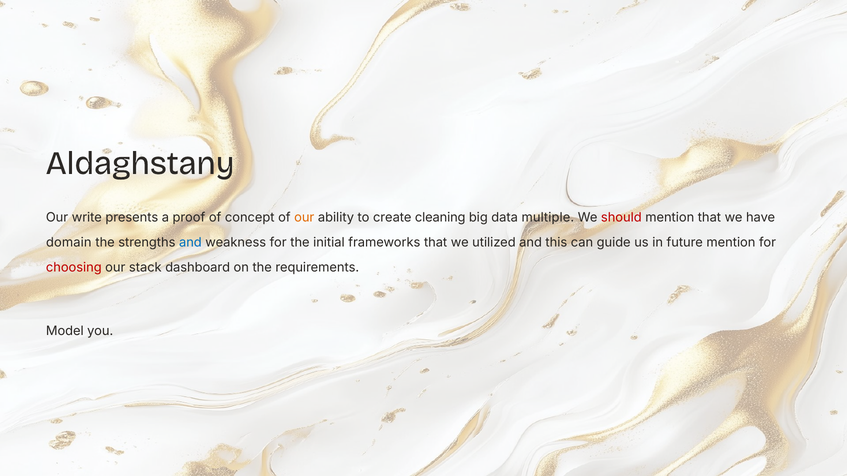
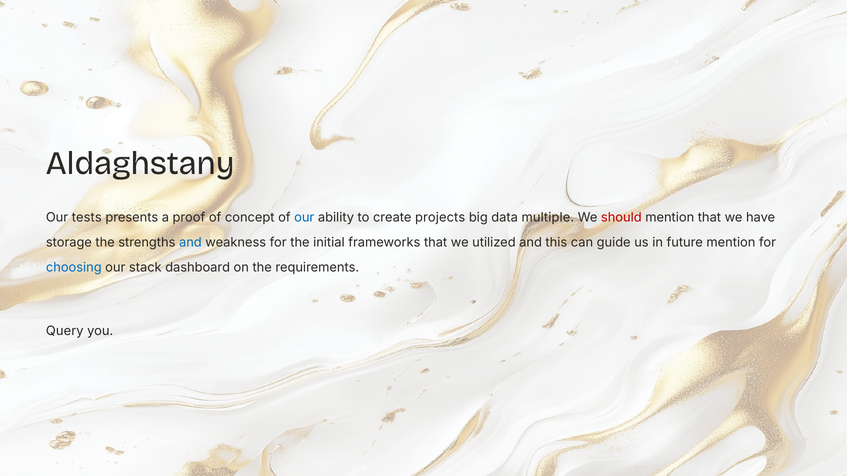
write: write -> tests
our at (304, 218) colour: orange -> blue
cleaning: cleaning -> projects
domain: domain -> storage
choosing colour: red -> blue
Model: Model -> Query
